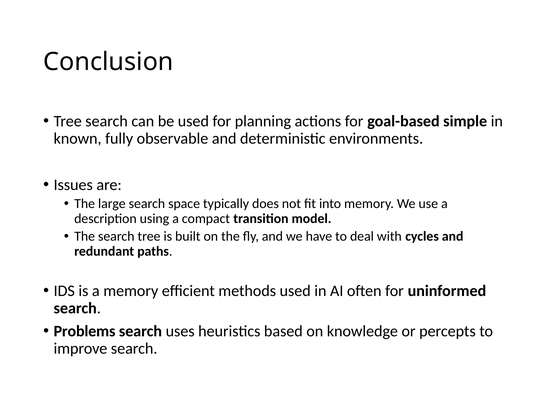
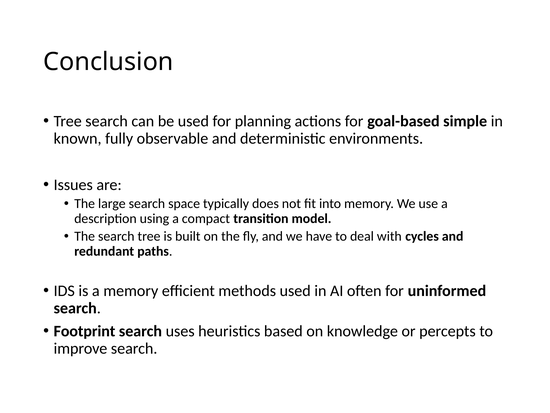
Problems: Problems -> Footprint
